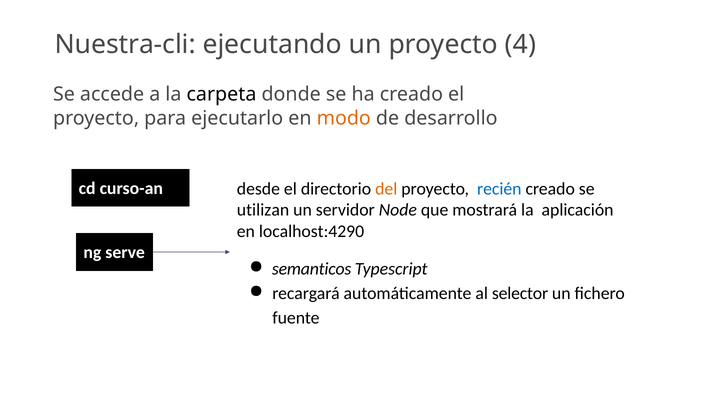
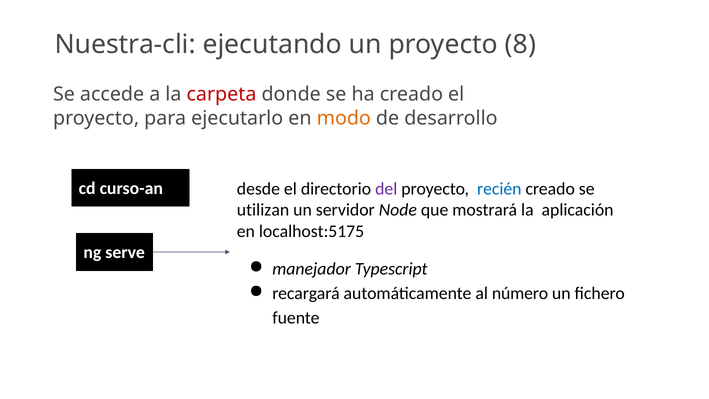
4: 4 -> 8
carpeta colour: black -> red
del colour: orange -> purple
localhost:4290: localhost:4290 -> localhost:5175
semanticos: semanticos -> manejador
selector: selector -> número
